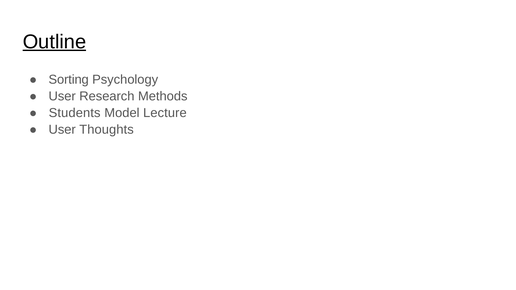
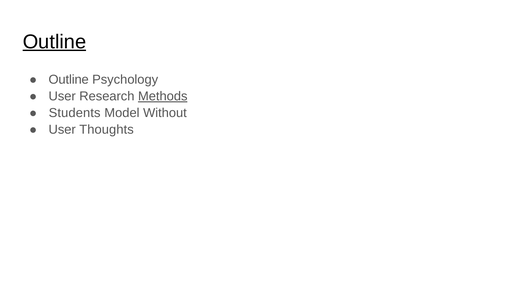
Sorting at (69, 80): Sorting -> Outline
Methods underline: none -> present
Lecture: Lecture -> Without
